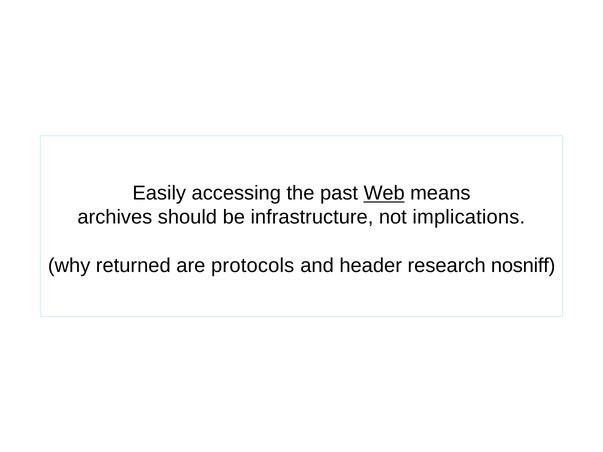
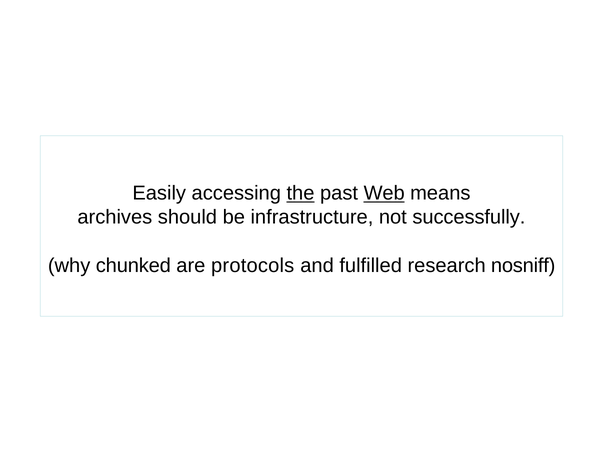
the underline: none -> present
implications: implications -> successfully
returned: returned -> chunked
header: header -> fulfilled
